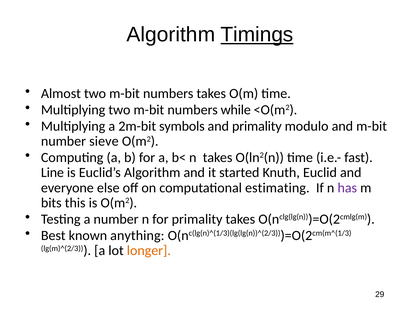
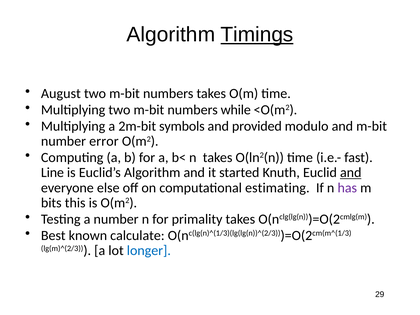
Almost: Almost -> August
and primality: primality -> provided
sieve: sieve -> error
and at (351, 173) underline: none -> present
anything: anything -> calculate
longer colour: orange -> blue
